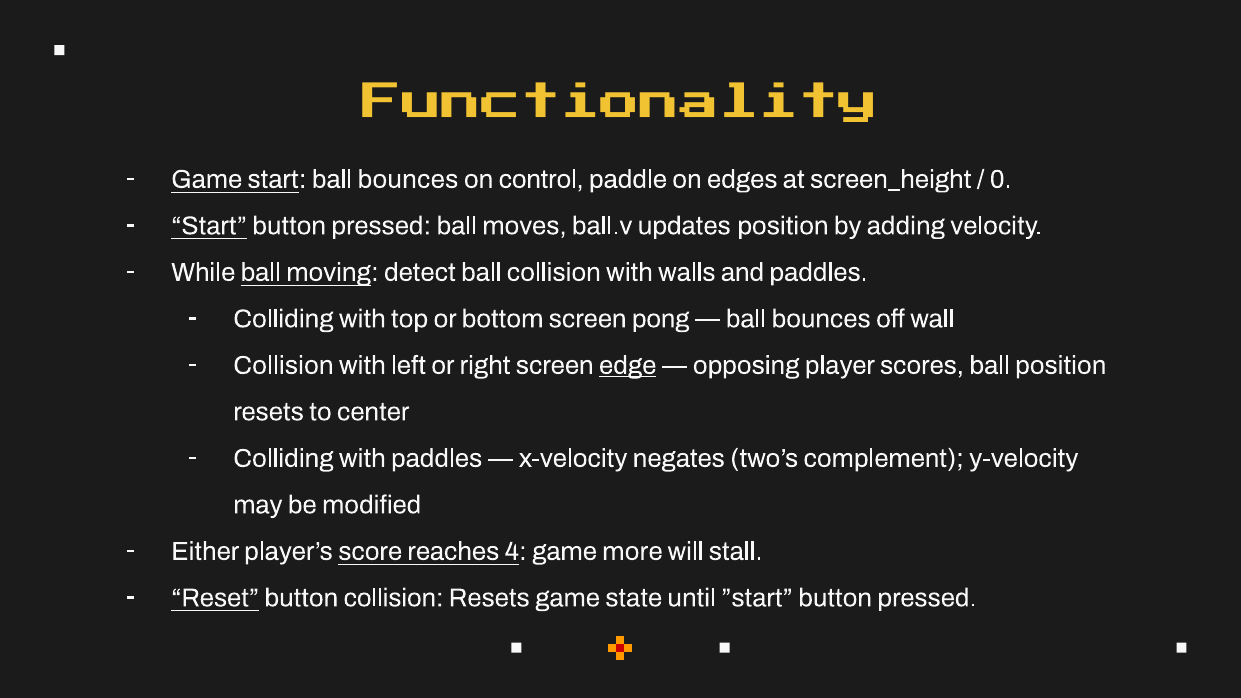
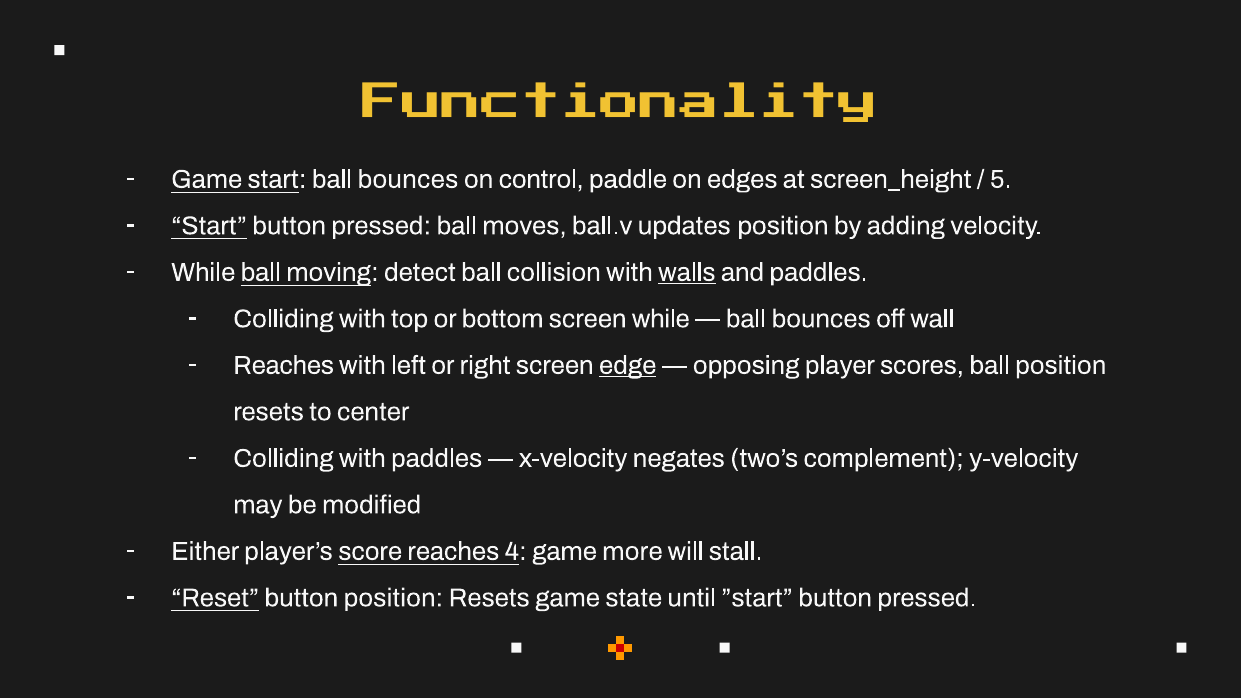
0: 0 -> 5
walls underline: none -> present
screen pong: pong -> while
Collision at (283, 365): Collision -> Reaches
button collision: collision -> position
